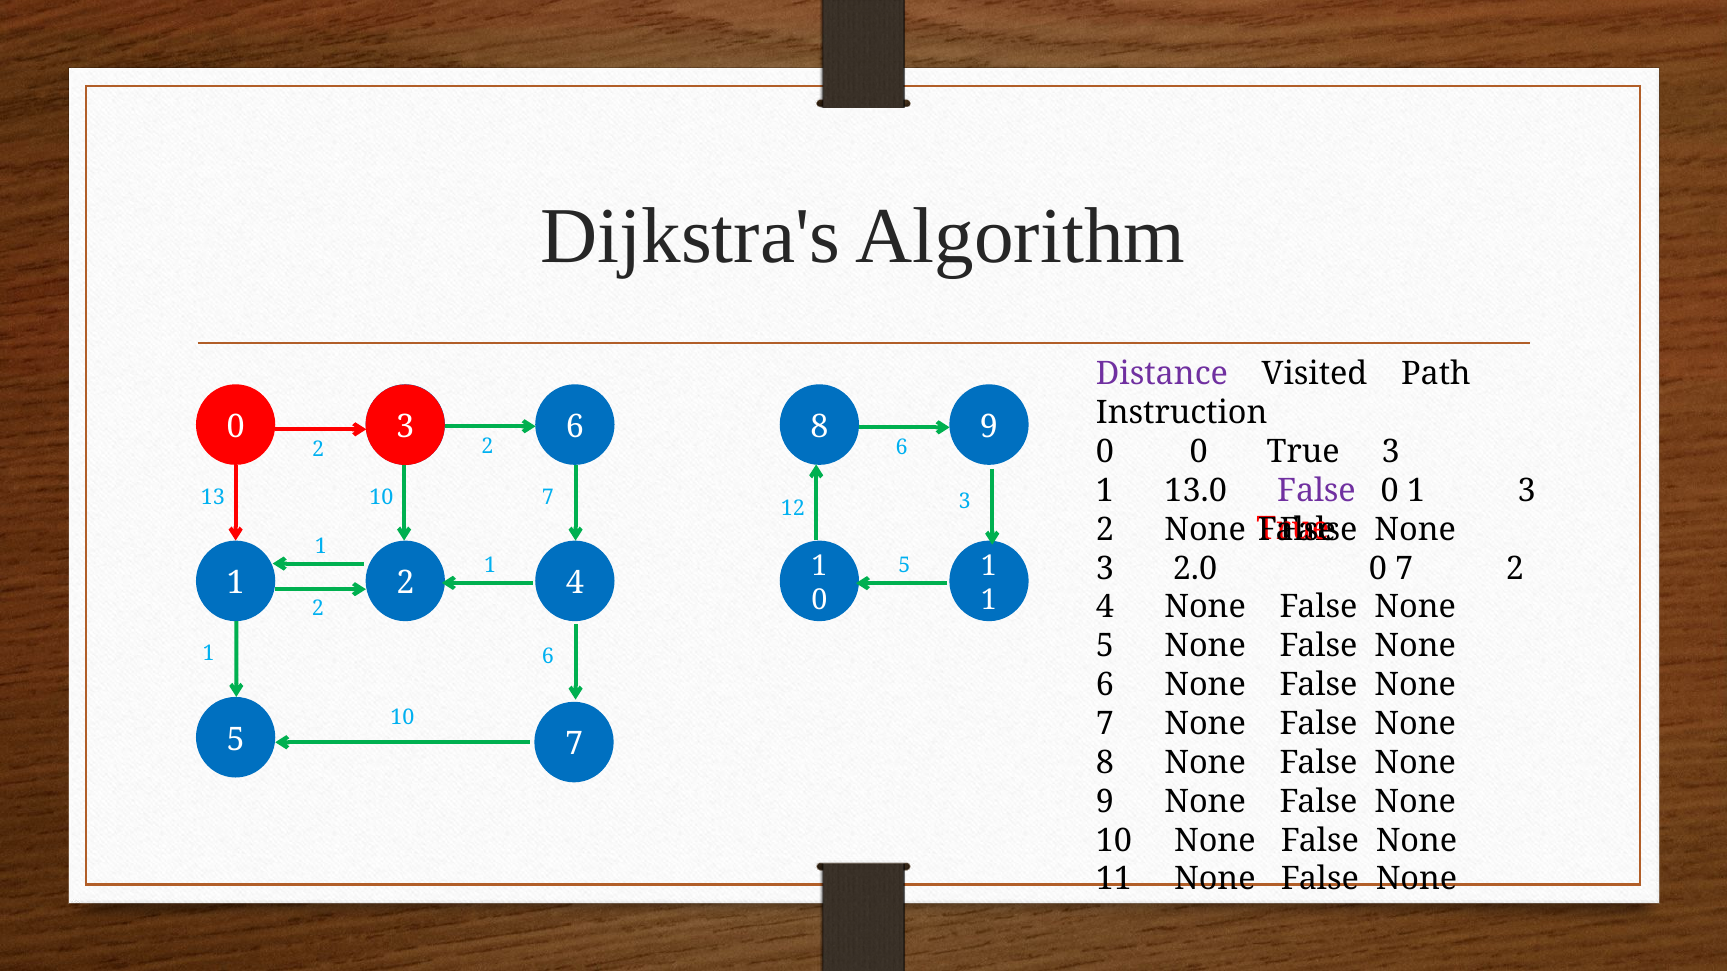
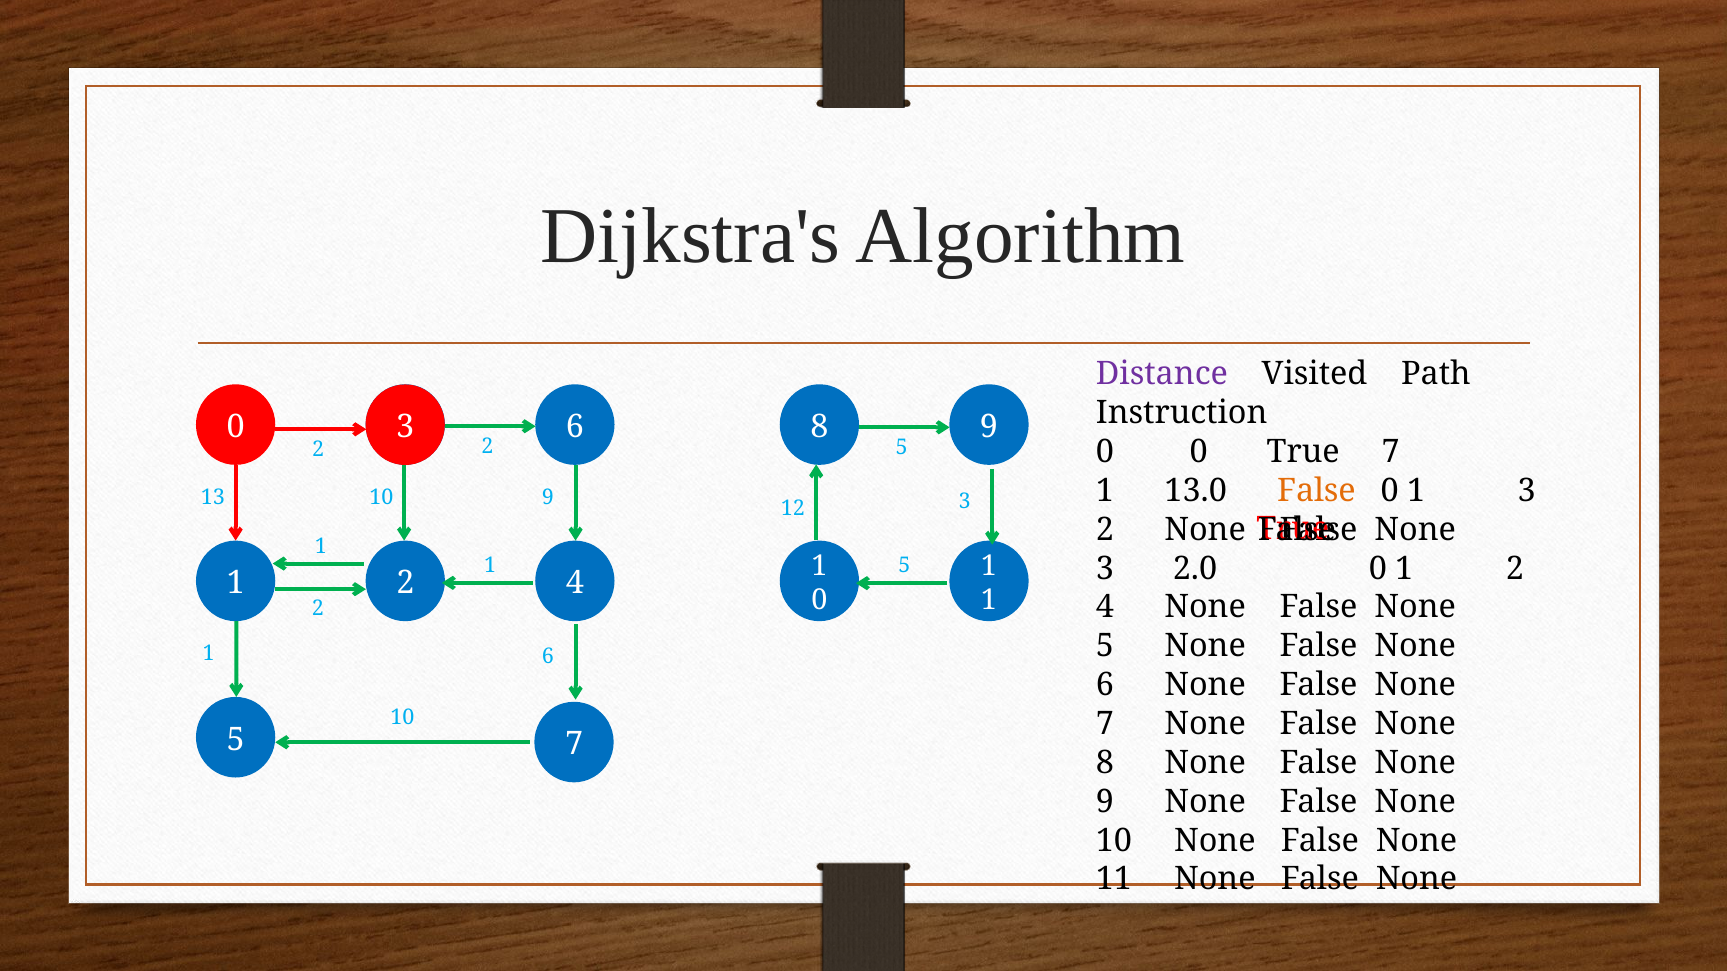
2 6: 6 -> 5
True 3: 3 -> 7
False at (1316, 491) colour: purple -> orange
10 7: 7 -> 9
2.0 0 7: 7 -> 1
